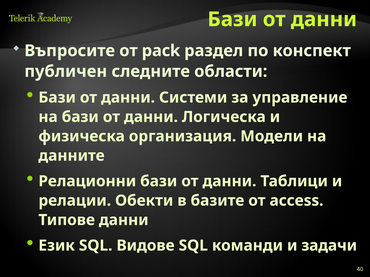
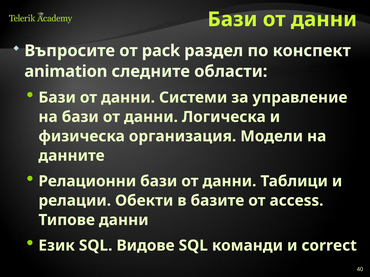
публичен: публичен -> animation
задачи: задачи -> correct
